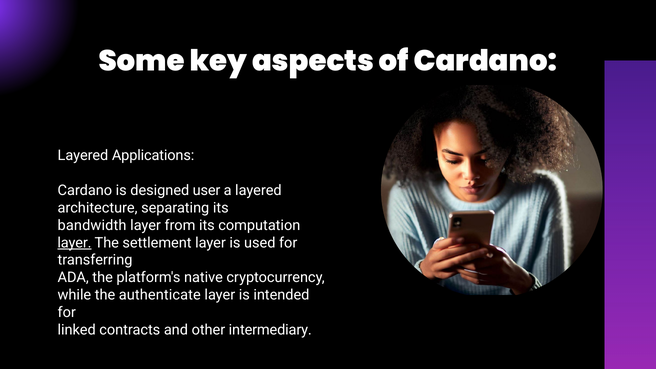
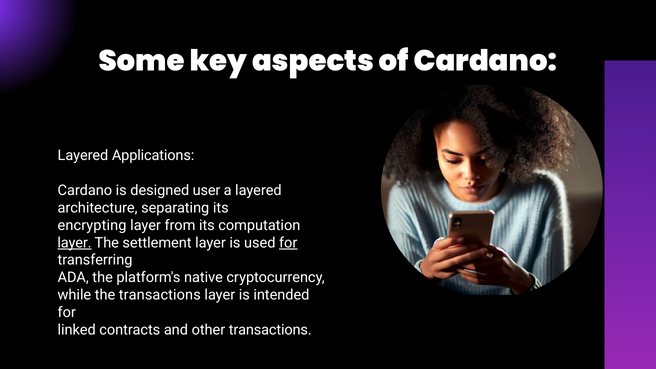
bandwidth: bandwidth -> encrypting
for at (288, 243) underline: none -> present
the authenticate: authenticate -> transactions
other intermediary: intermediary -> transactions
